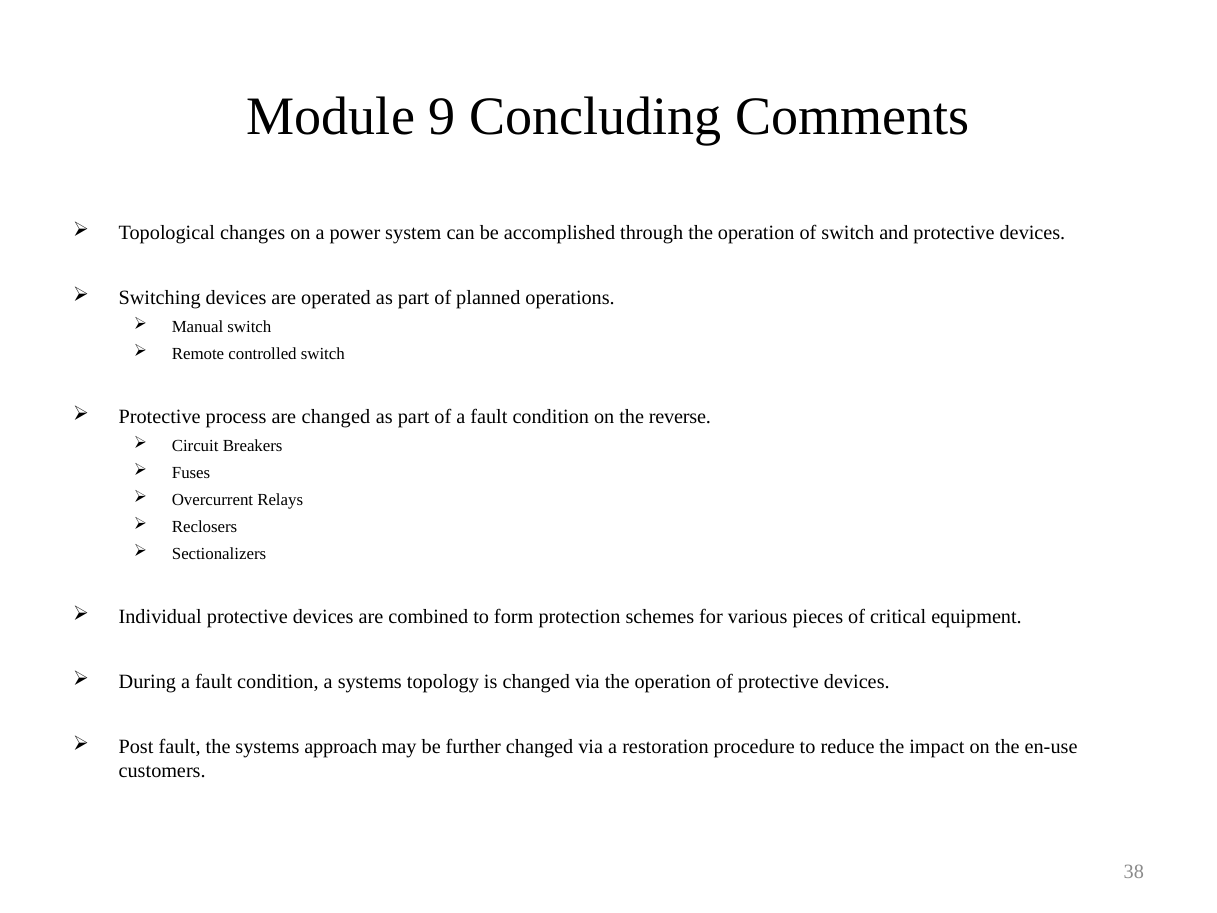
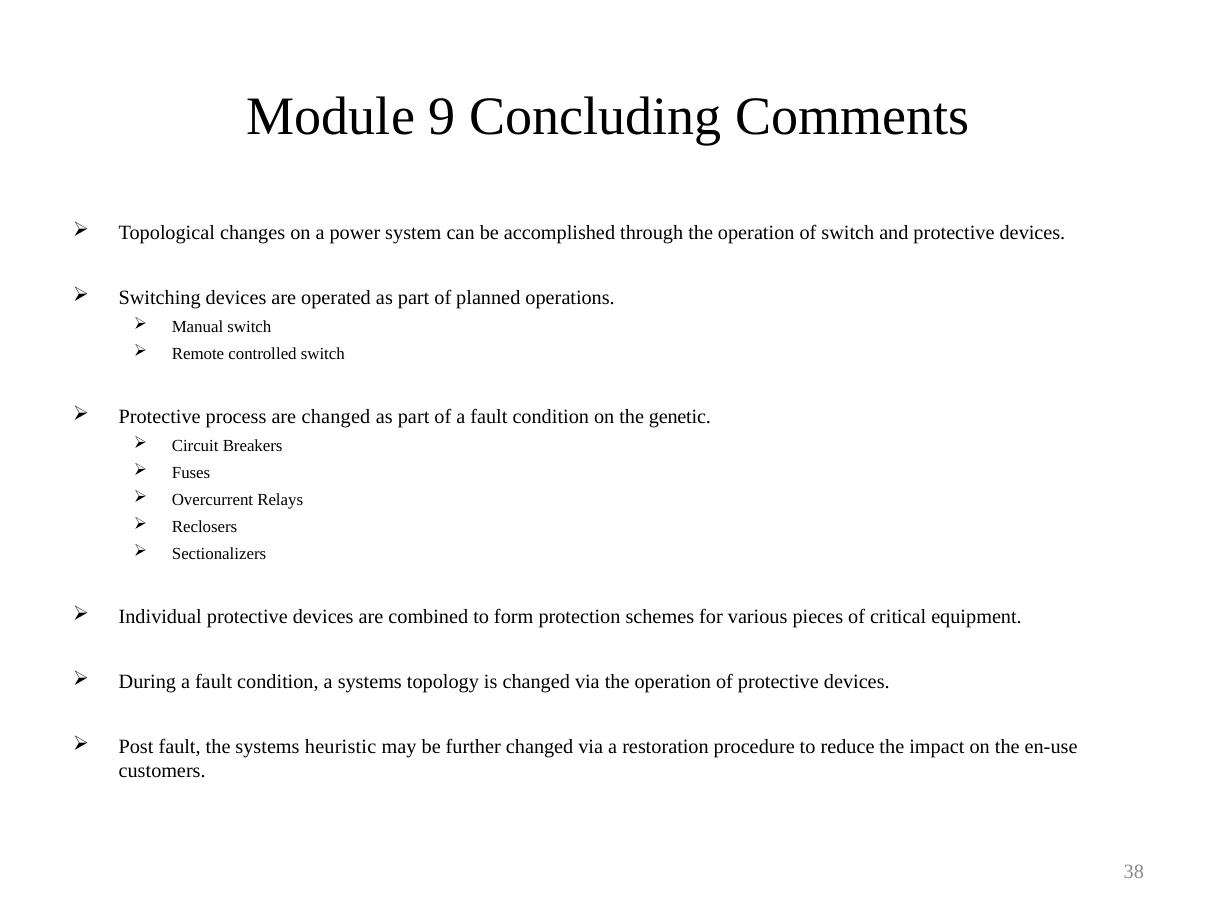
reverse: reverse -> genetic
approach: approach -> heuristic
